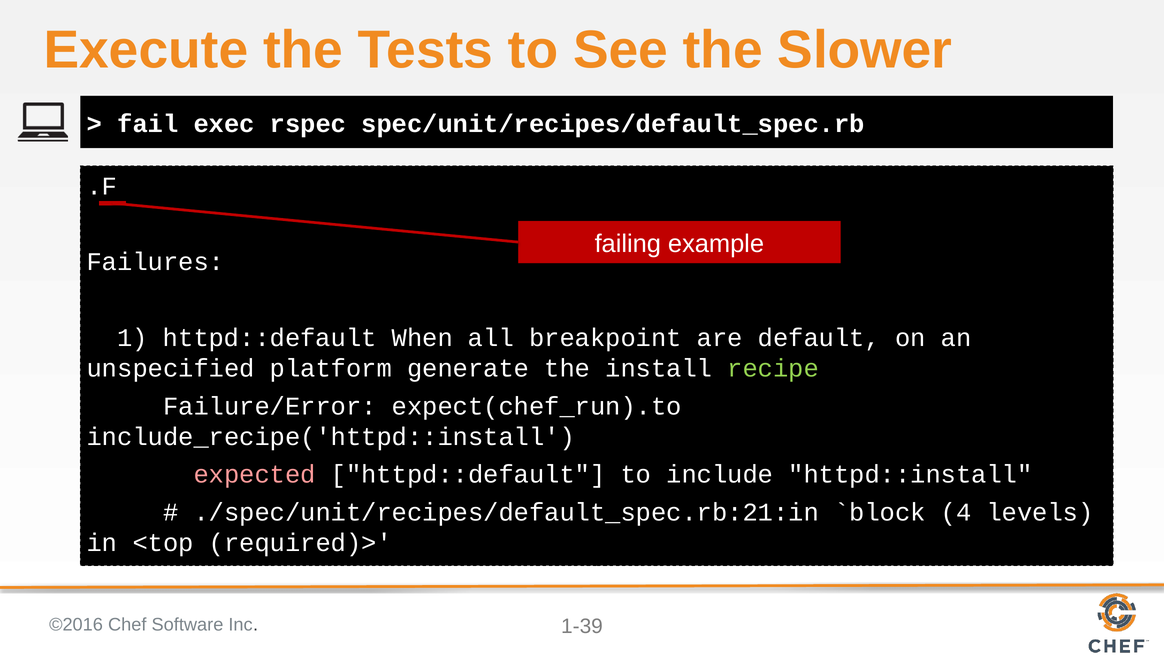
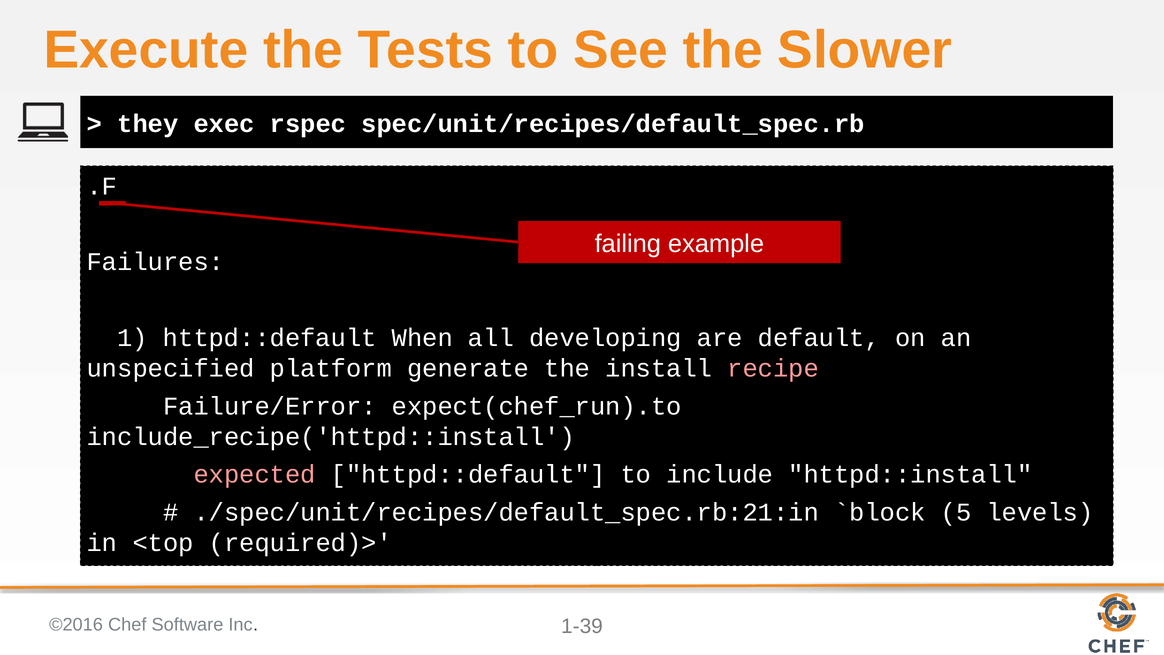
fail: fail -> they
breakpoint: breakpoint -> developing
recipe colour: light green -> pink
4: 4 -> 5
